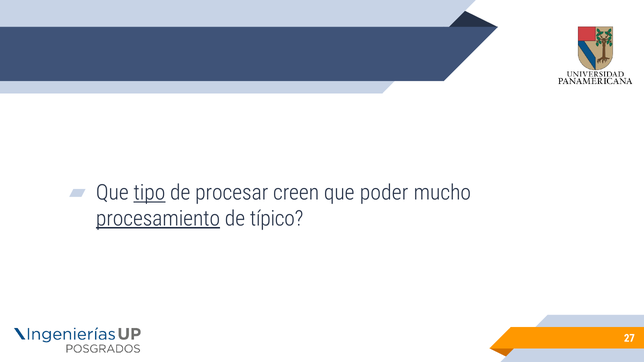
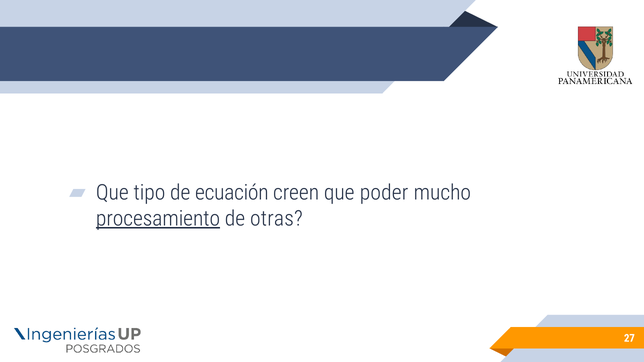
tipo underline: present -> none
procesar: procesar -> ecuación
típico: típico -> otras
